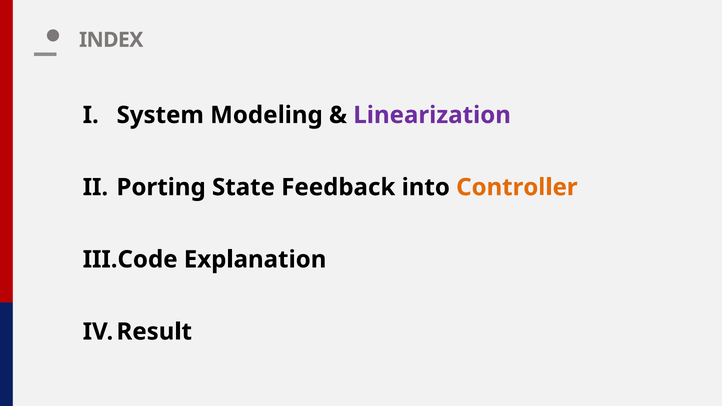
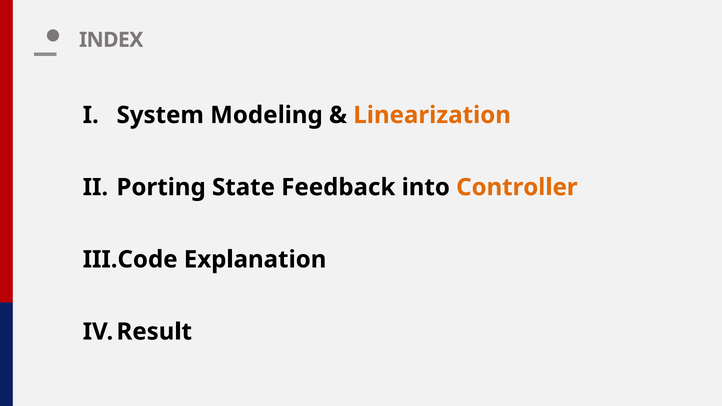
Linearization colour: purple -> orange
